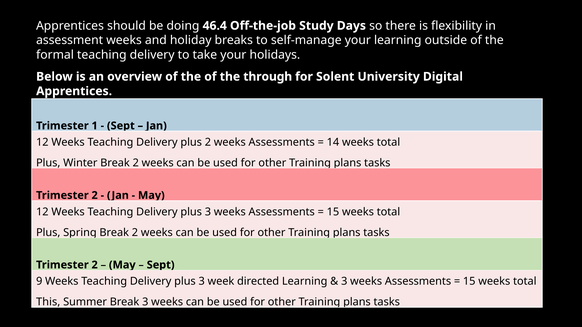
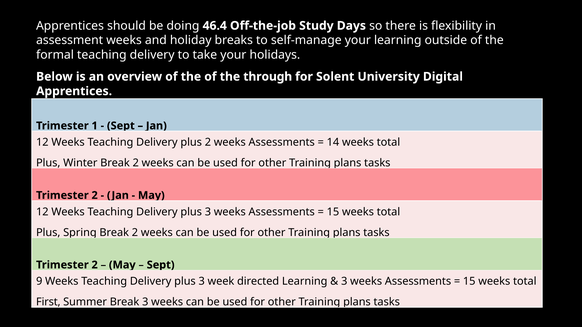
This: This -> First
